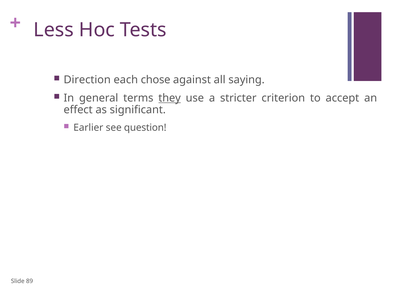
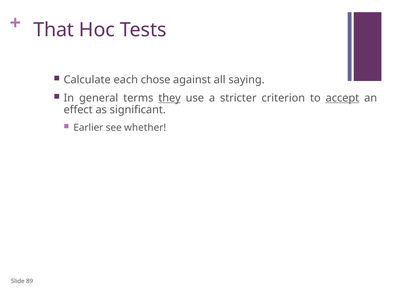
Less: Less -> That
Direction: Direction -> Calculate
accept underline: none -> present
question: question -> whether
